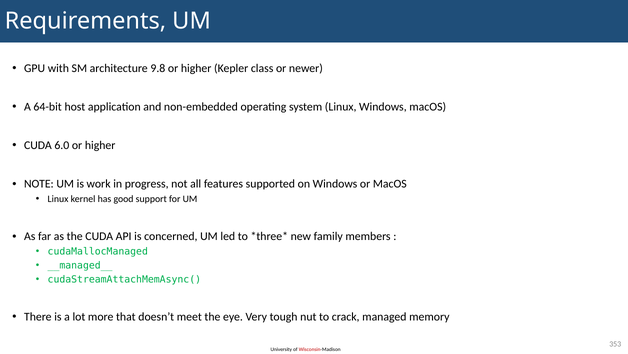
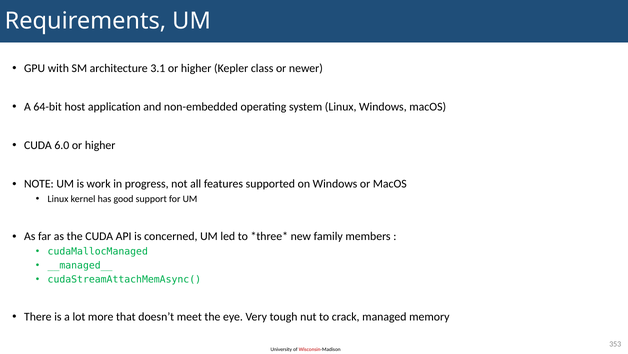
9.8: 9.8 -> 3.1
